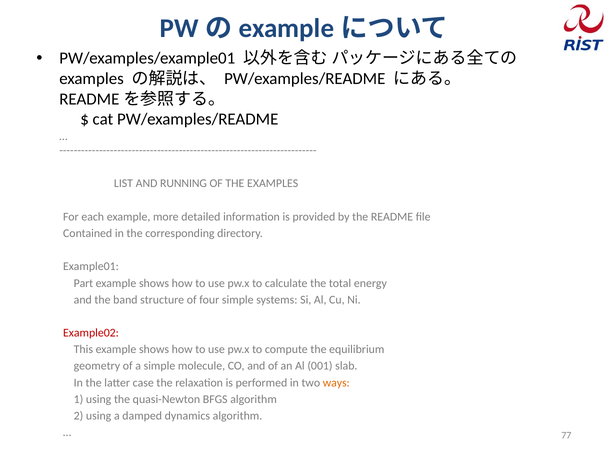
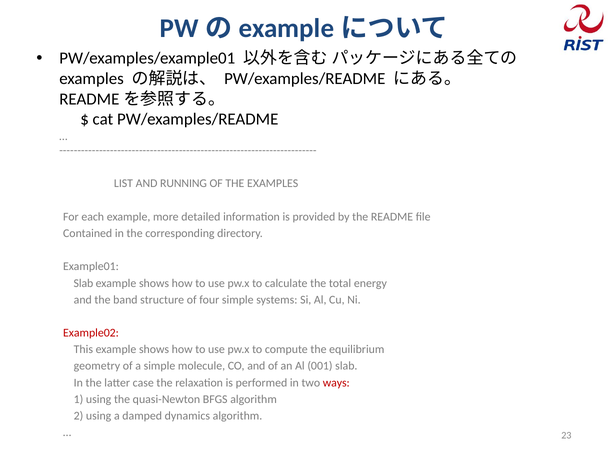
Part at (83, 283): Part -> Slab
ways colour: orange -> red
77: 77 -> 23
